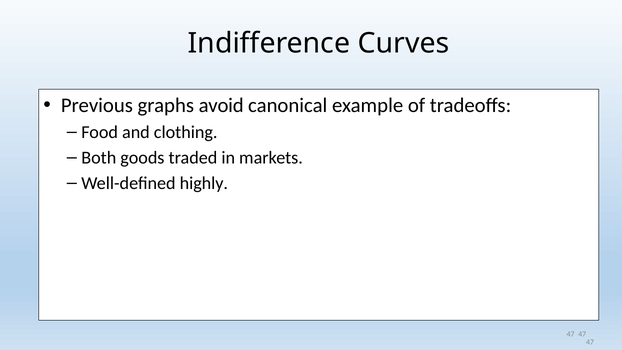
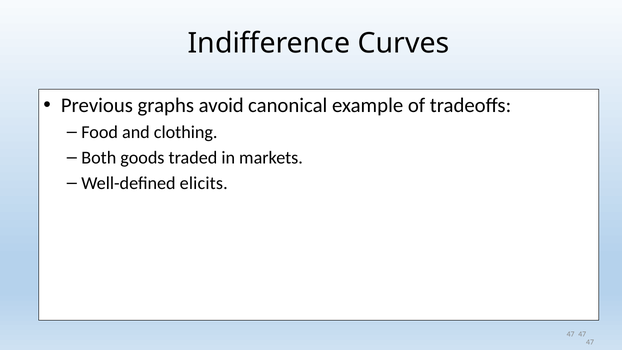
highly: highly -> elicits
